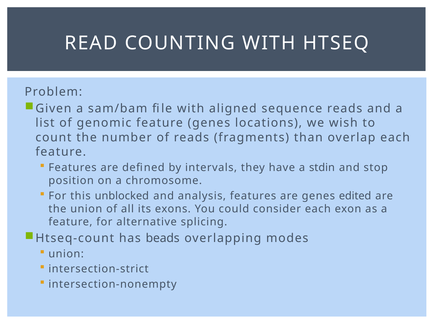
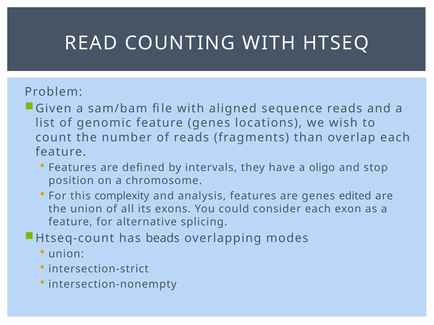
stdin: stdin -> oligo
unblocked: unblocked -> complexity
